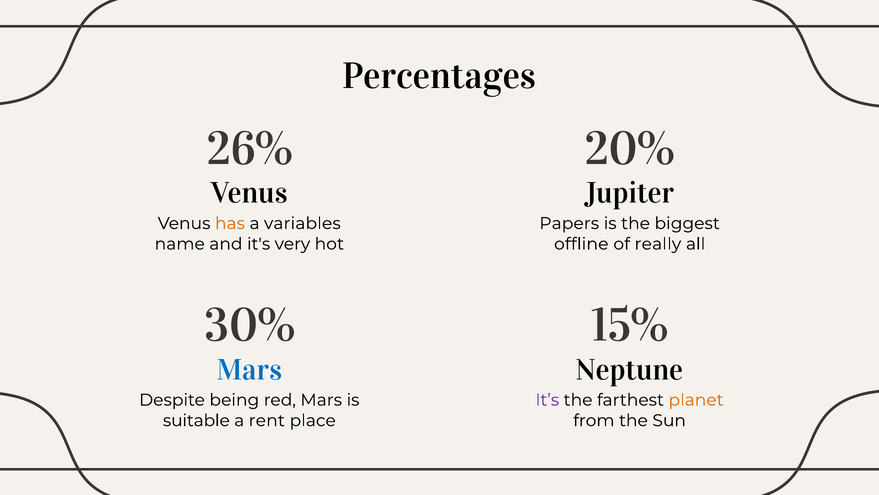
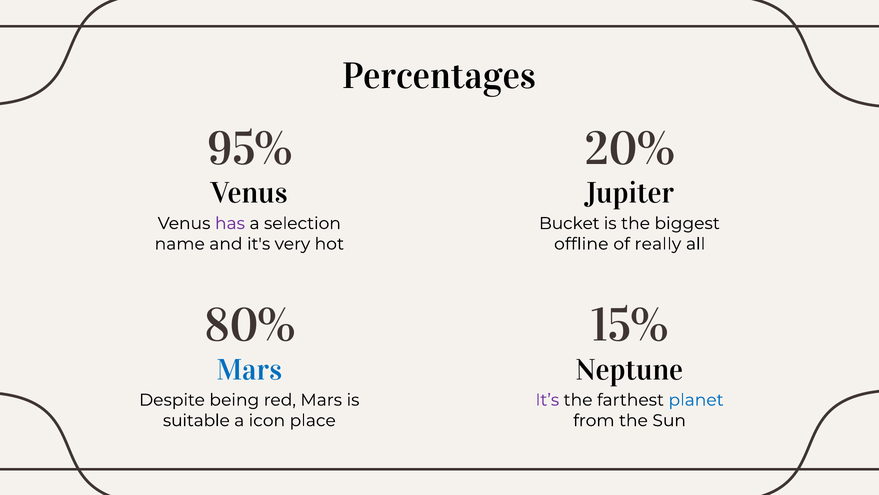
26%: 26% -> 95%
has colour: orange -> purple
variables: variables -> selection
Papers: Papers -> Bucket
30%: 30% -> 80%
planet colour: orange -> blue
rent: rent -> icon
